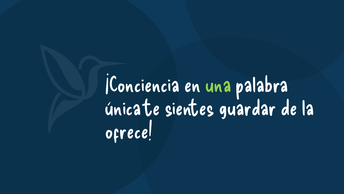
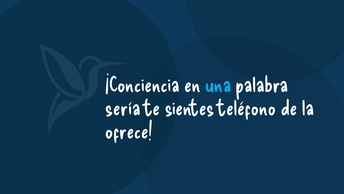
una colour: light green -> light blue
única: única -> sería
guardar: guardar -> teléfono
